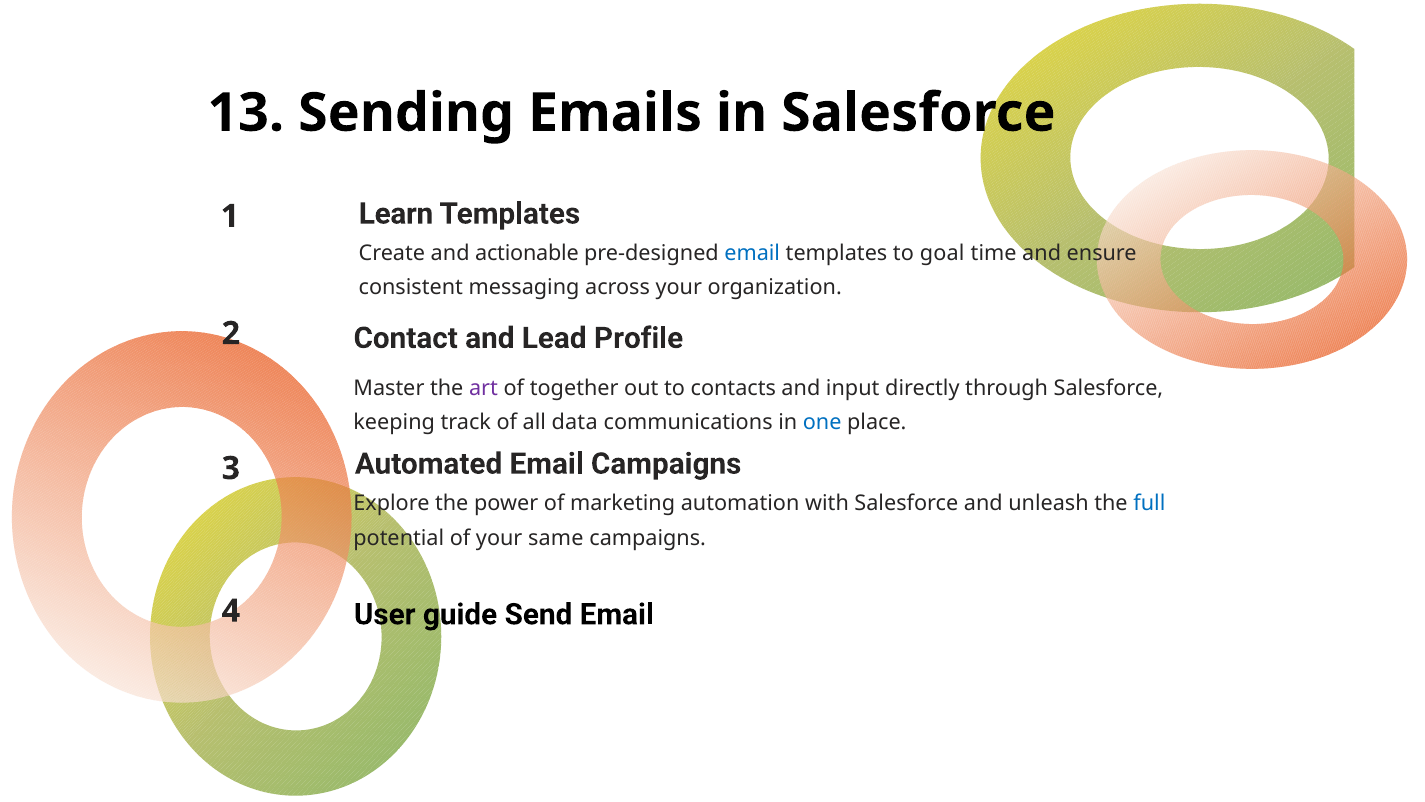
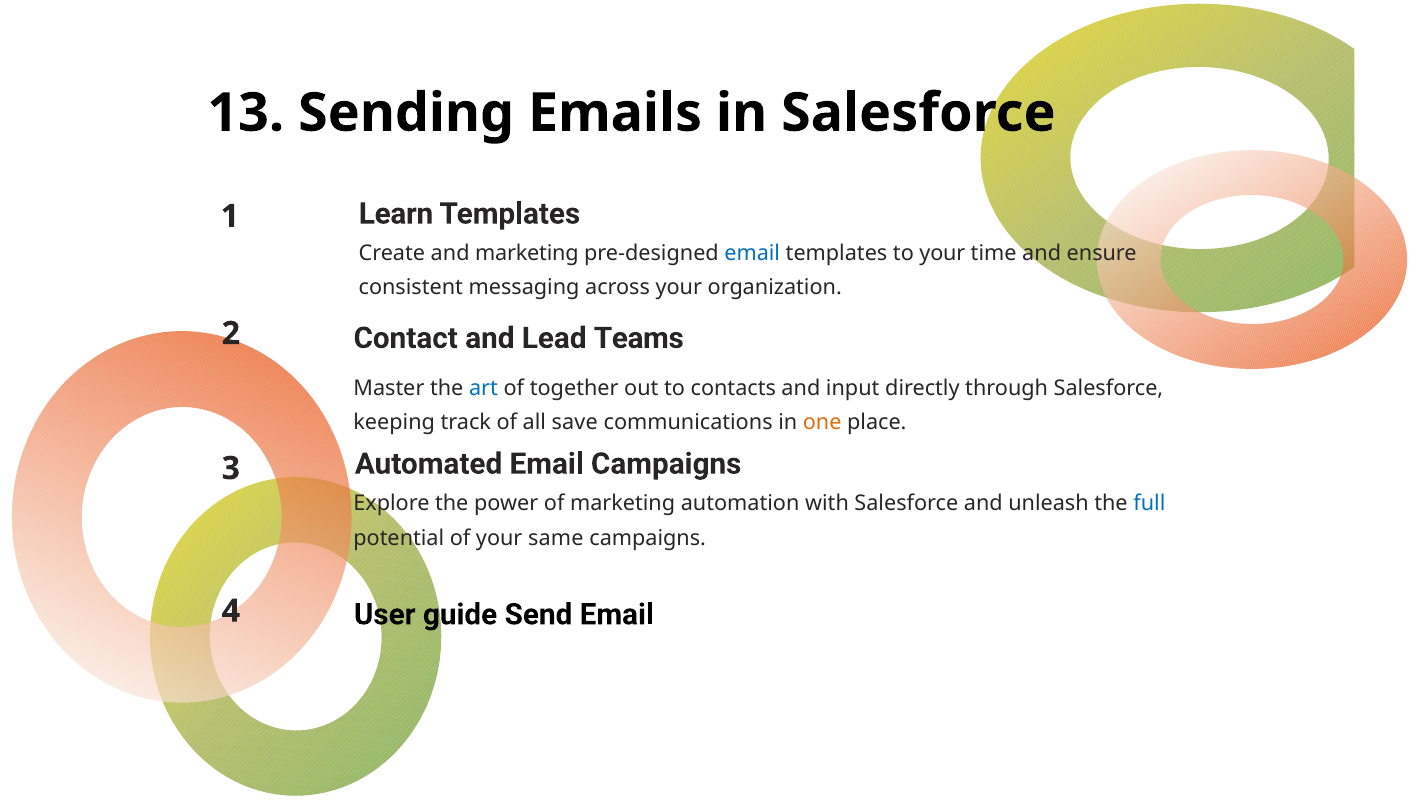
and actionable: actionable -> marketing
to goal: goal -> your
Profile: Profile -> Teams
art colour: purple -> blue
data: data -> save
one colour: blue -> orange
